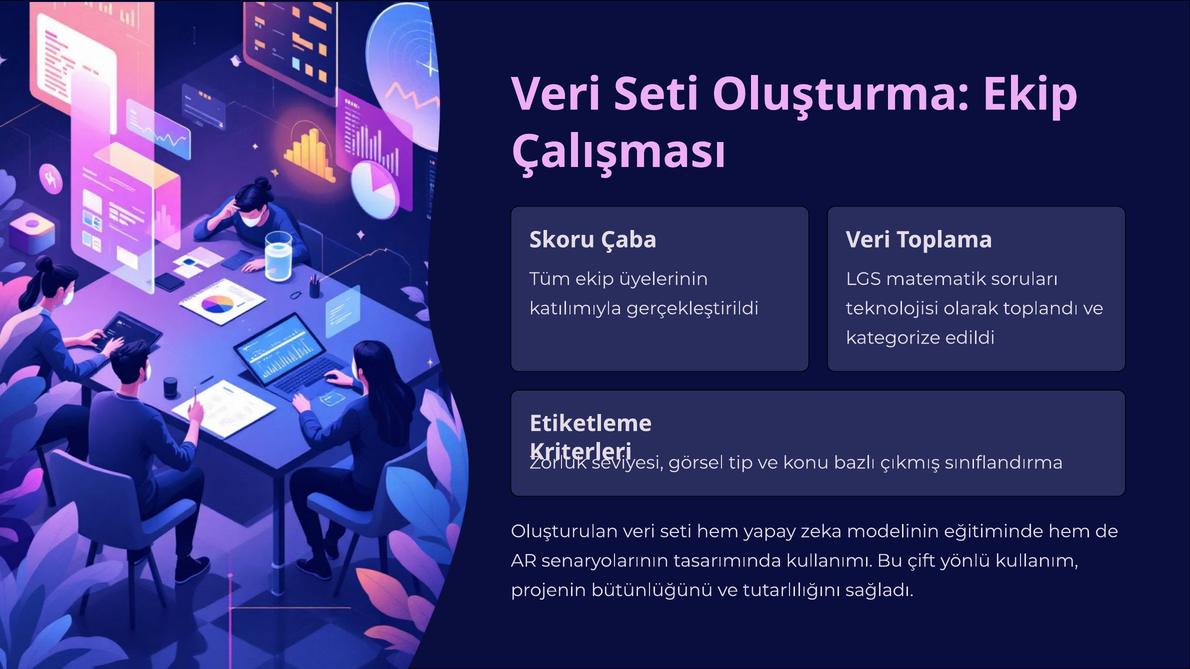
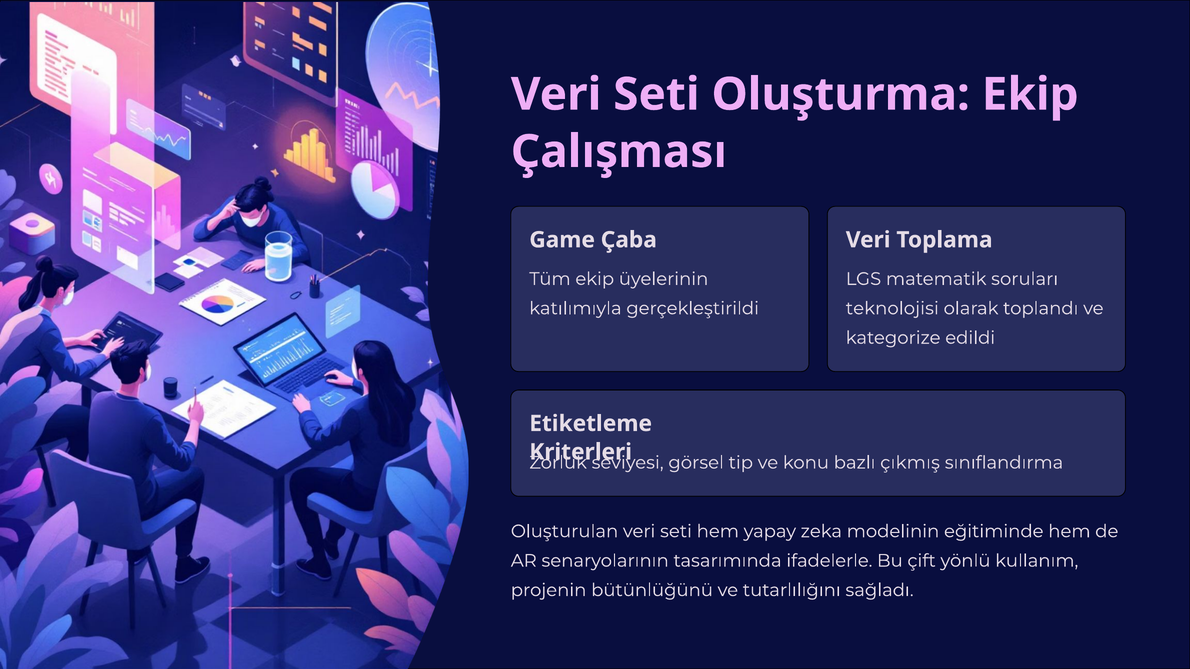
Skoru: Skoru -> Game
kullanımı: kullanımı -> ifadelerle
